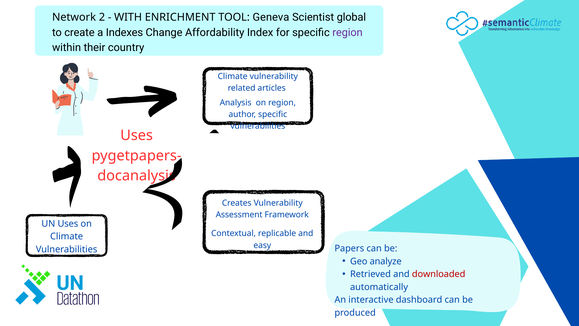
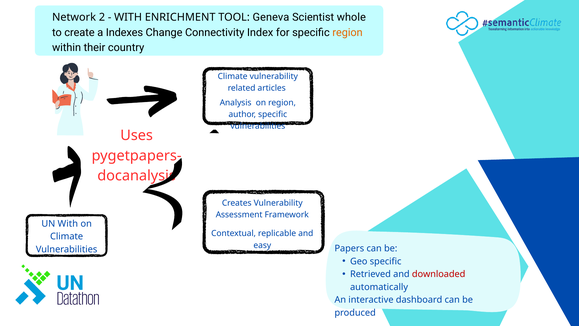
global: global -> whole
Affordability: Affordability -> Connectivity
region at (348, 32) colour: purple -> orange
UN Uses: Uses -> With
Geo analyze: analyze -> specific
